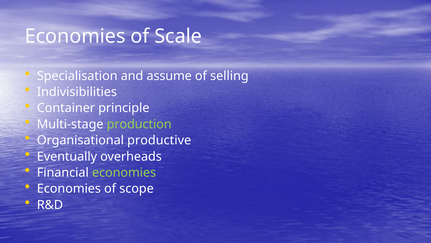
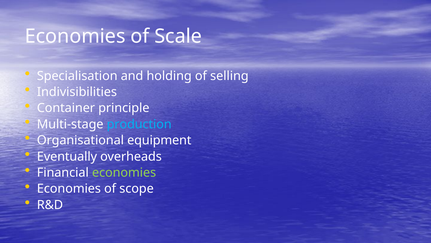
assume: assume -> holding
production colour: light green -> light blue
productive: productive -> equipment
